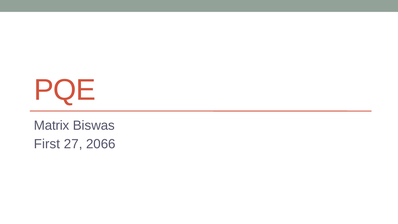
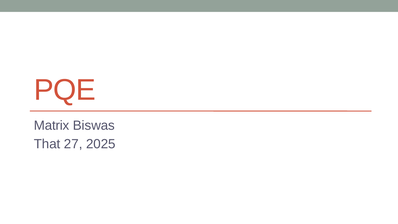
First: First -> That
2066: 2066 -> 2025
